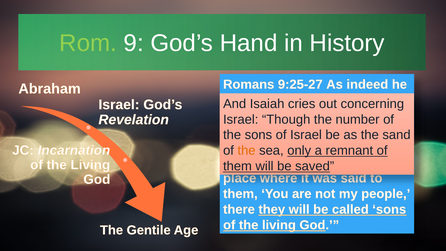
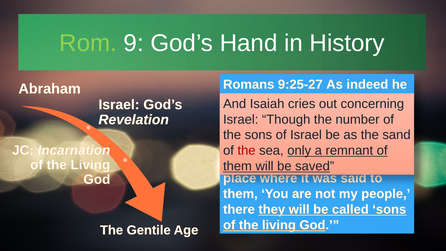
the at (247, 151) colour: orange -> red
